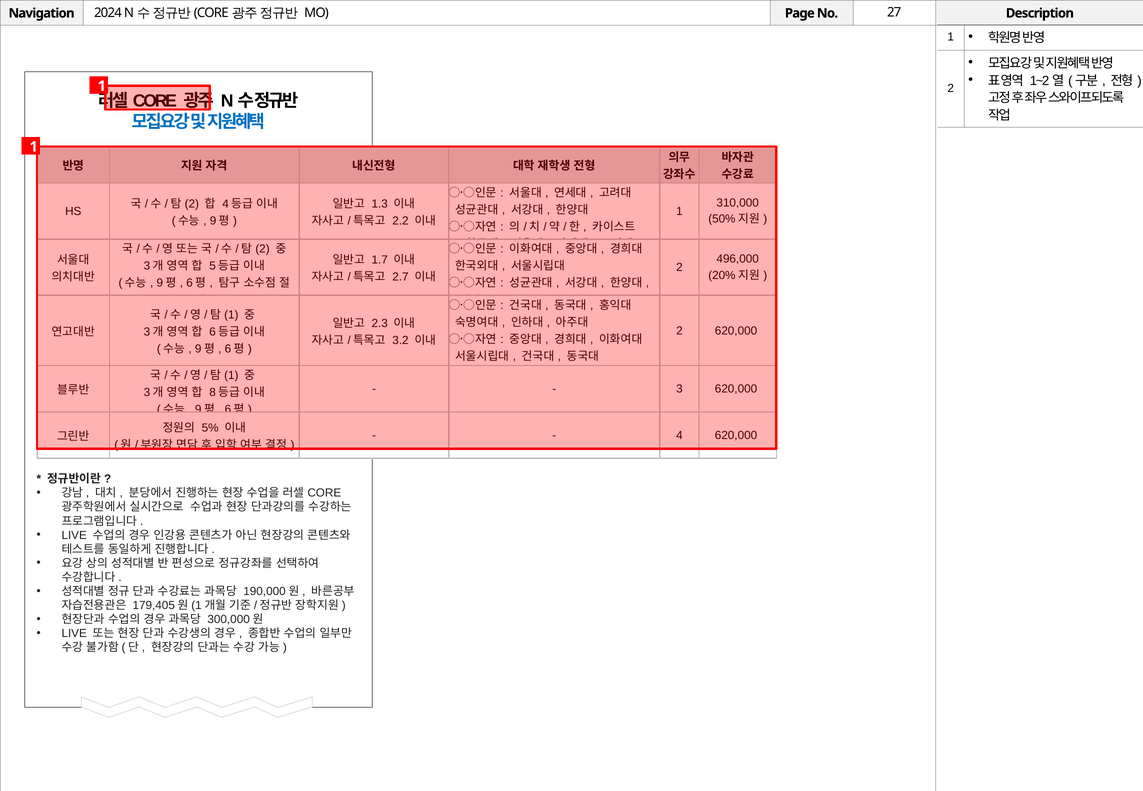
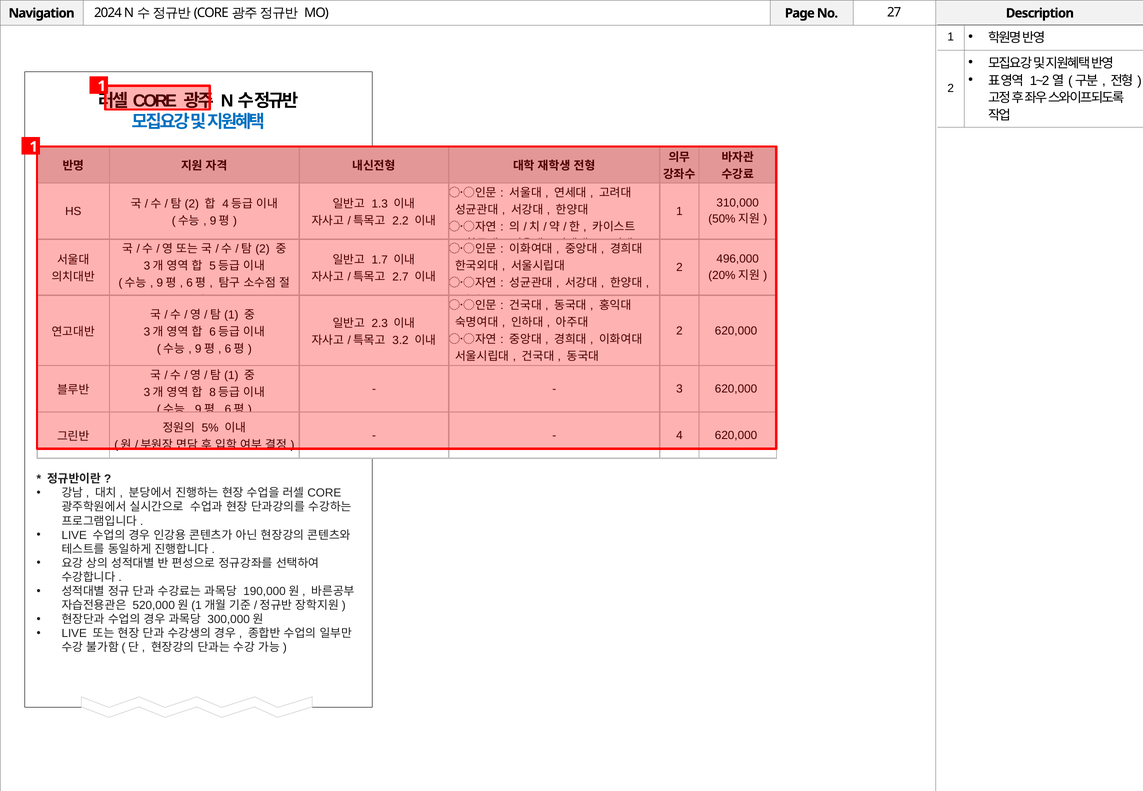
179,405: 179,405 -> 520,000
